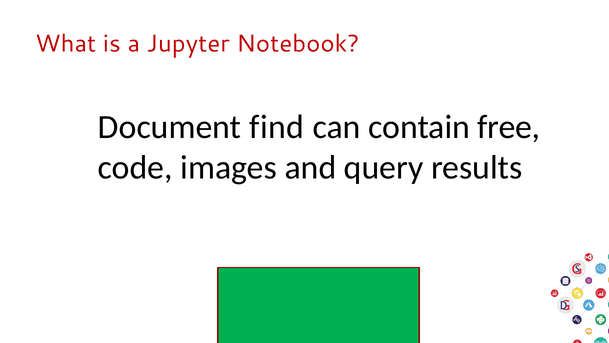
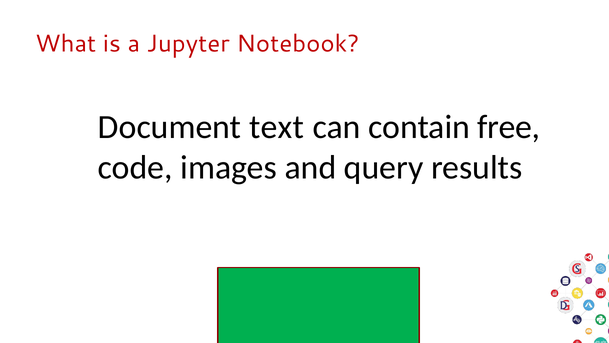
find: find -> text
